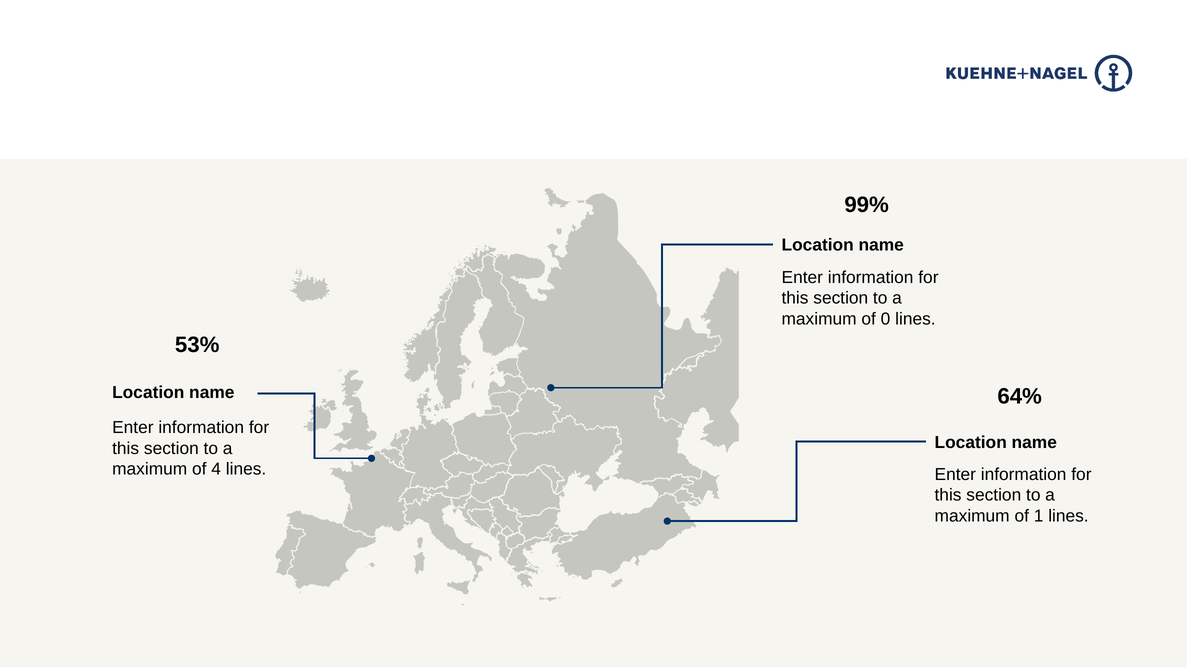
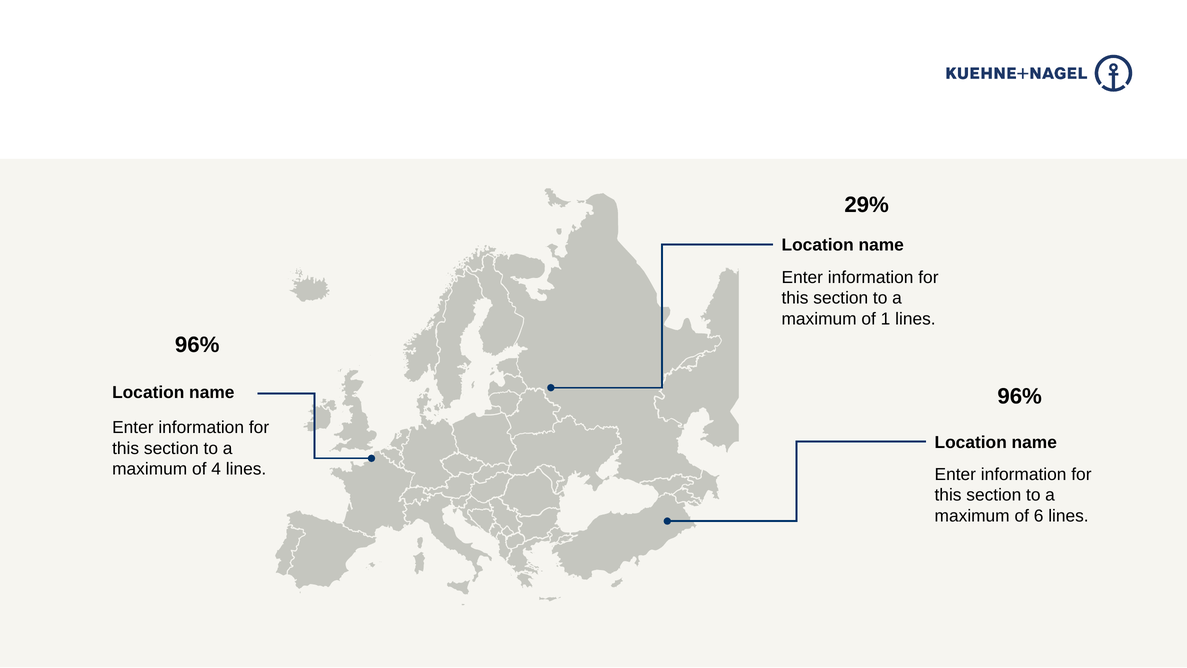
99%: 99% -> 29%
0: 0 -> 1
53% at (197, 345): 53% -> 96%
64% at (1020, 396): 64% -> 96%
1: 1 -> 6
